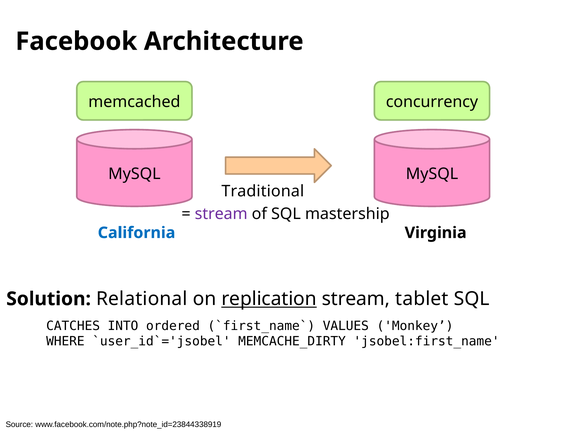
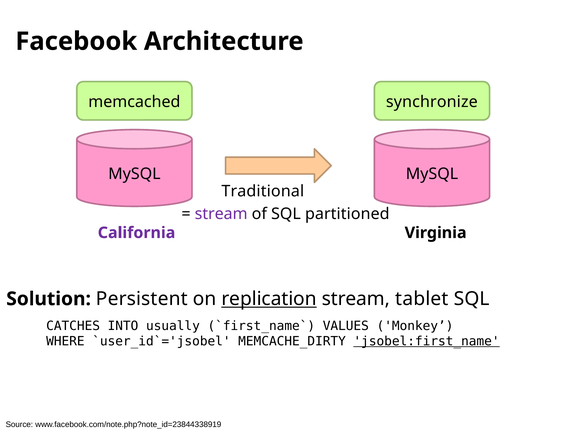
concurrency: concurrency -> synchronize
mastership: mastership -> partitioned
California colour: blue -> purple
Relational: Relational -> Persistent
ordered: ordered -> usually
jsobel:first_name underline: none -> present
